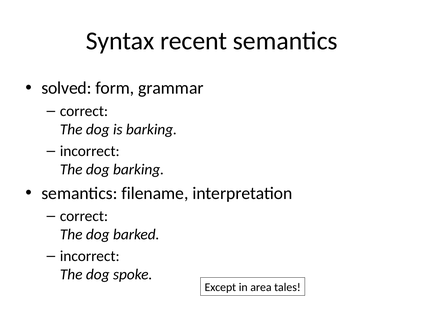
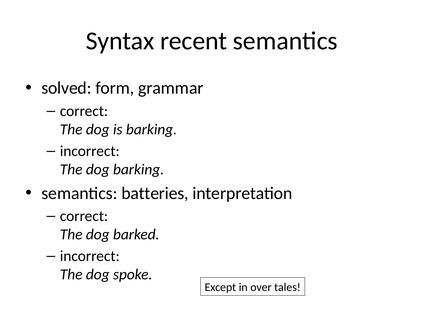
filename: filename -> batteries
area: area -> over
